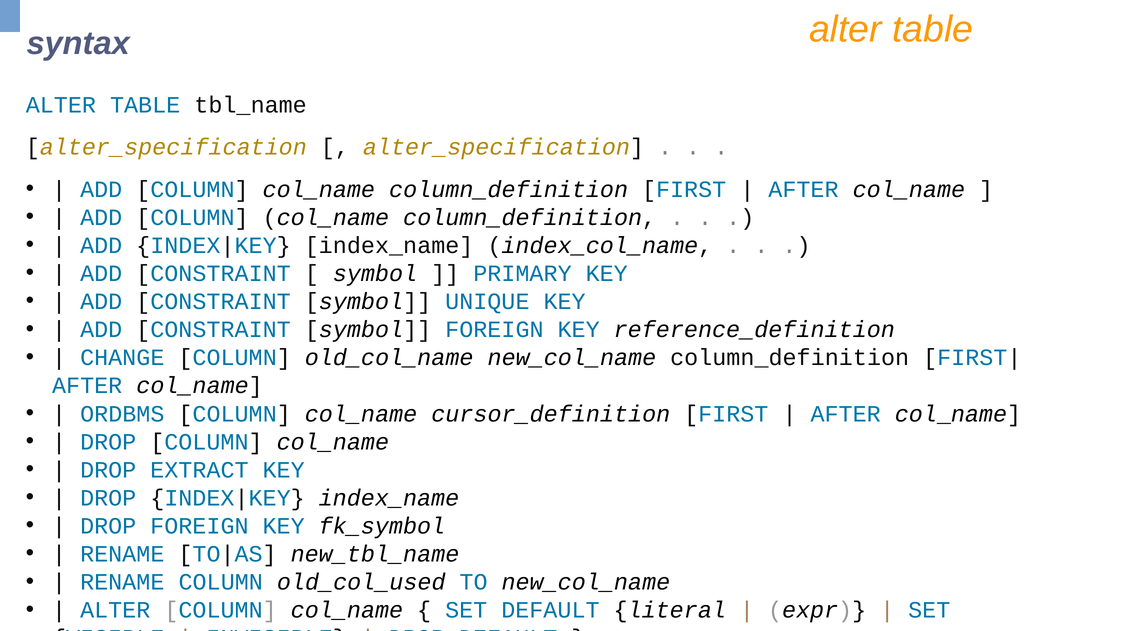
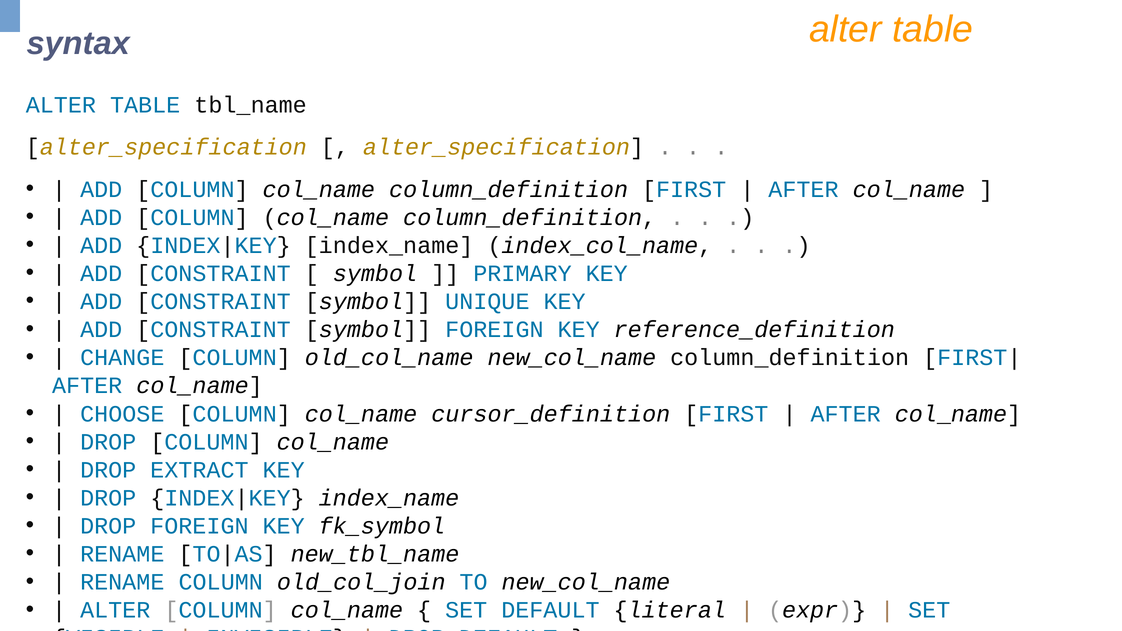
ORDBMS: ORDBMS -> CHOOSE
old_col_used: old_col_used -> old_col_join
